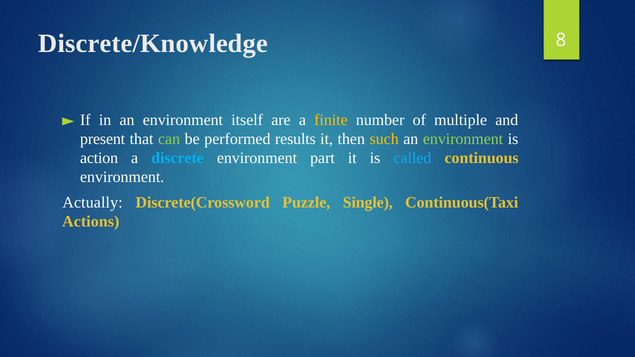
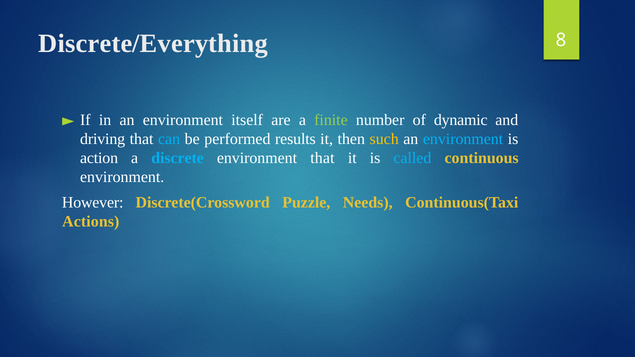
Discrete/Knowledge: Discrete/Knowledge -> Discrete/Everything
finite colour: yellow -> light green
multiple: multiple -> dynamic
present: present -> driving
can colour: light green -> light blue
environment at (463, 139) colour: light green -> light blue
environment part: part -> that
Actually: Actually -> However
Single: Single -> Needs
